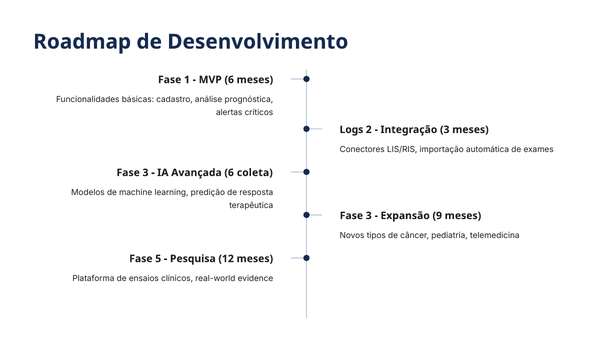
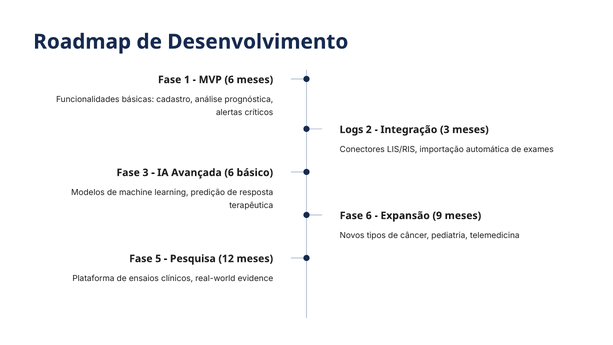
coleta: coleta -> básico
3 at (369, 216): 3 -> 6
